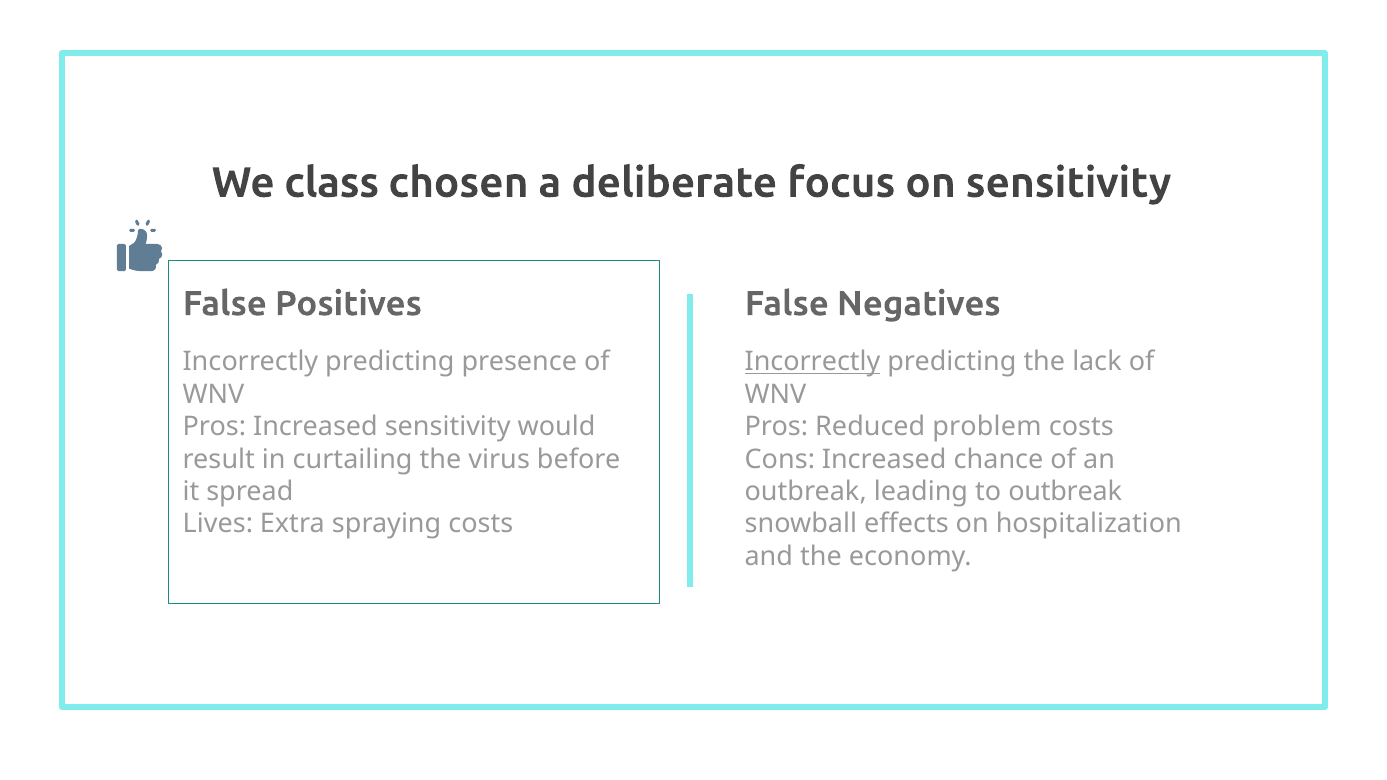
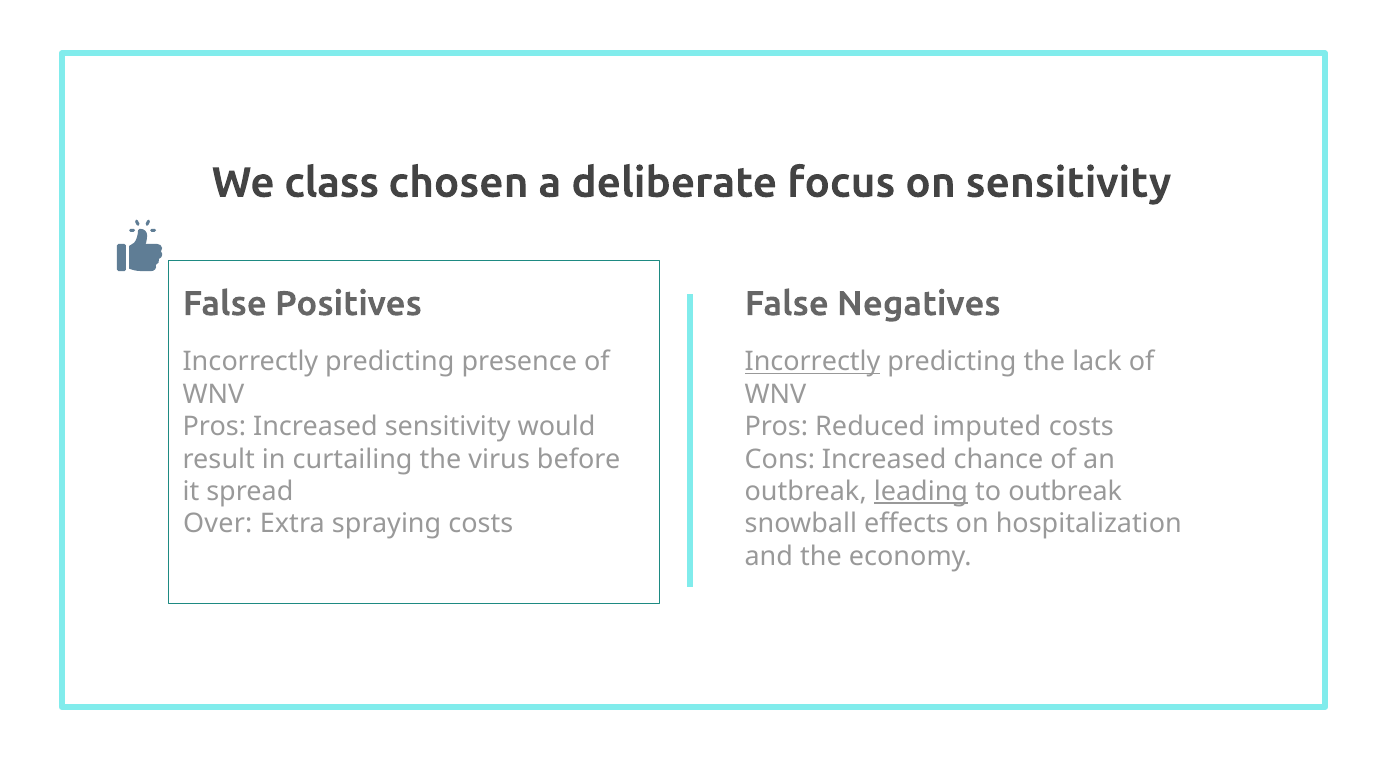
problem: problem -> imputed
leading underline: none -> present
Lives: Lives -> Over
